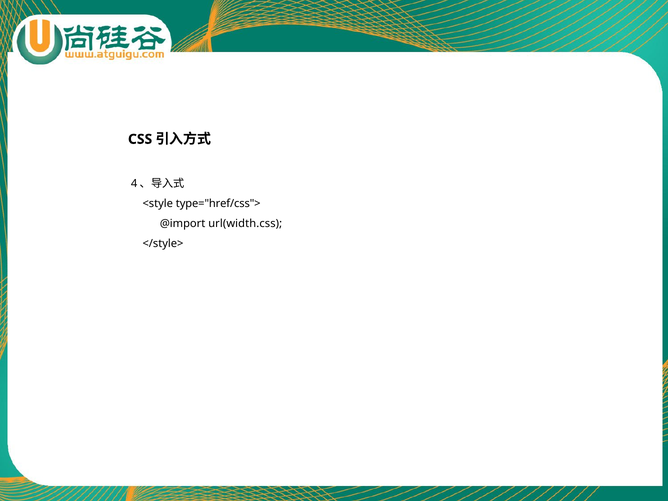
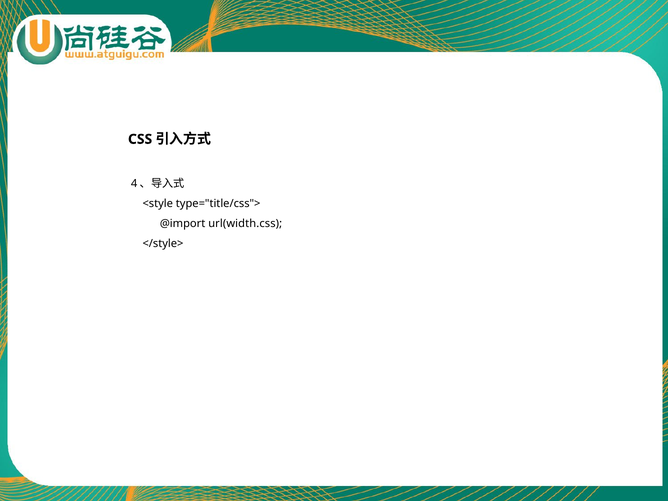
type="href/css">: type="href/css"> -> type="title/css">
